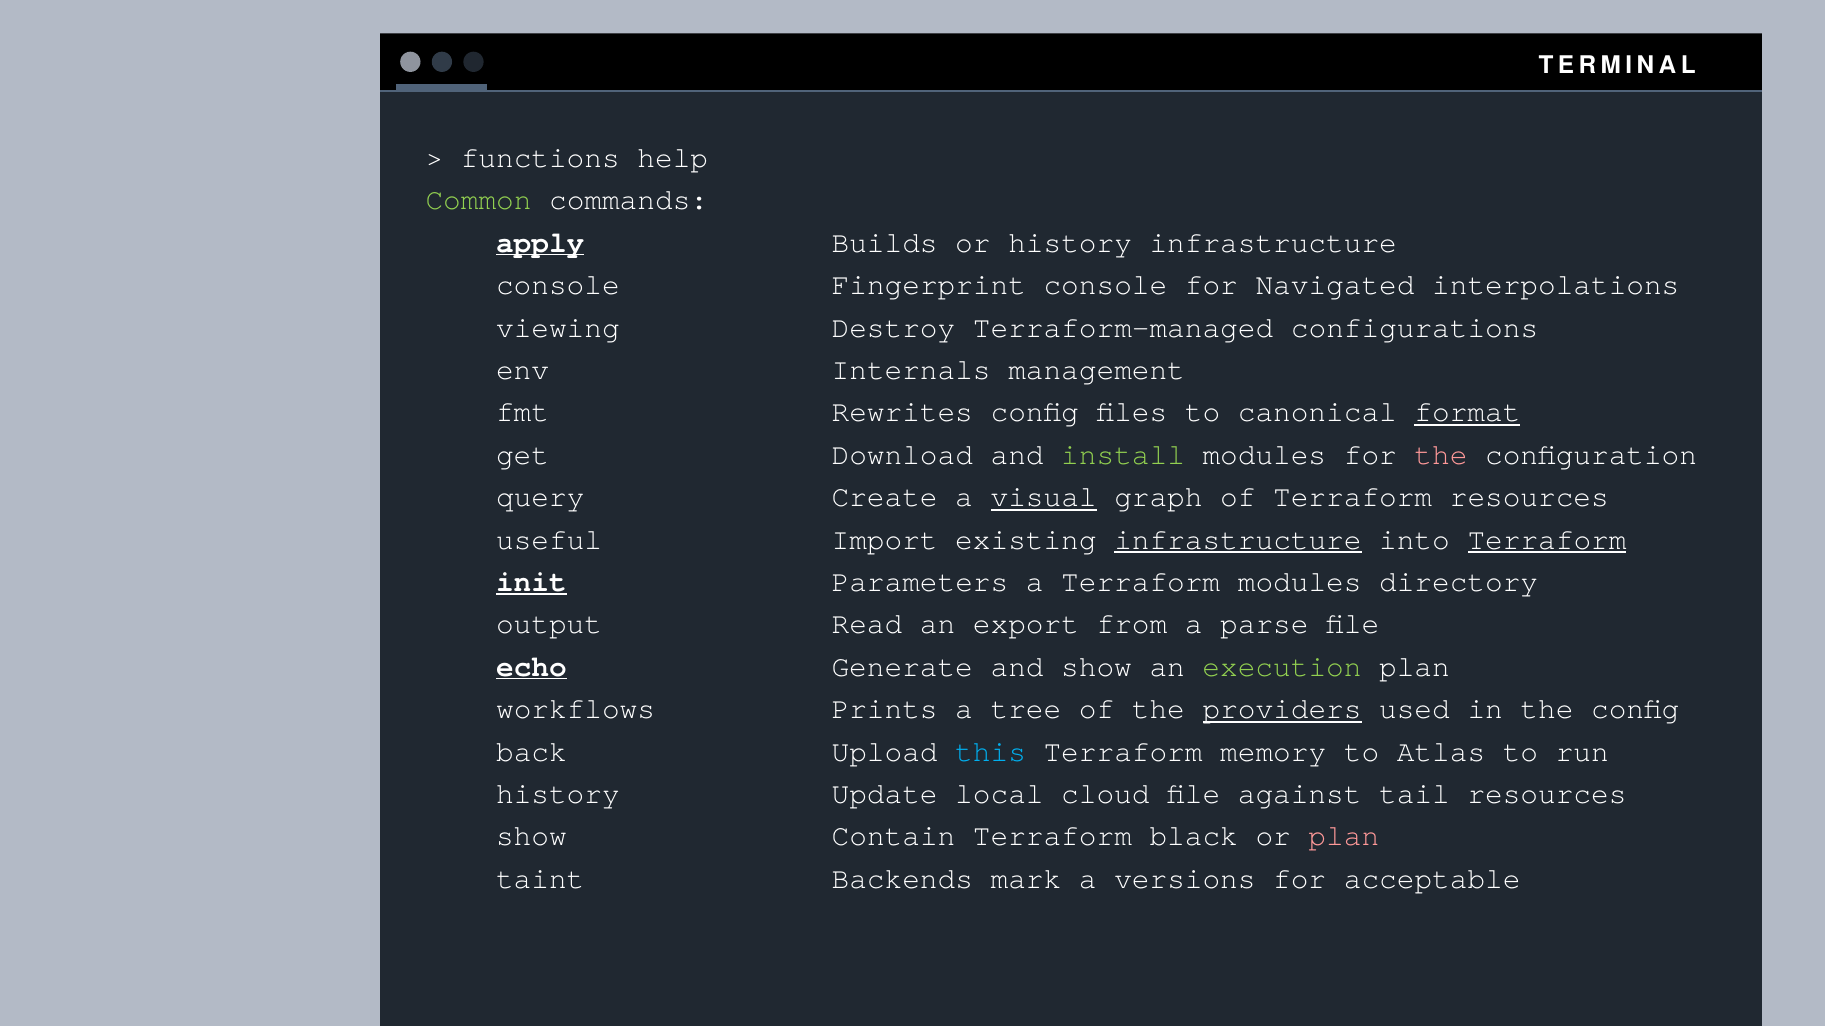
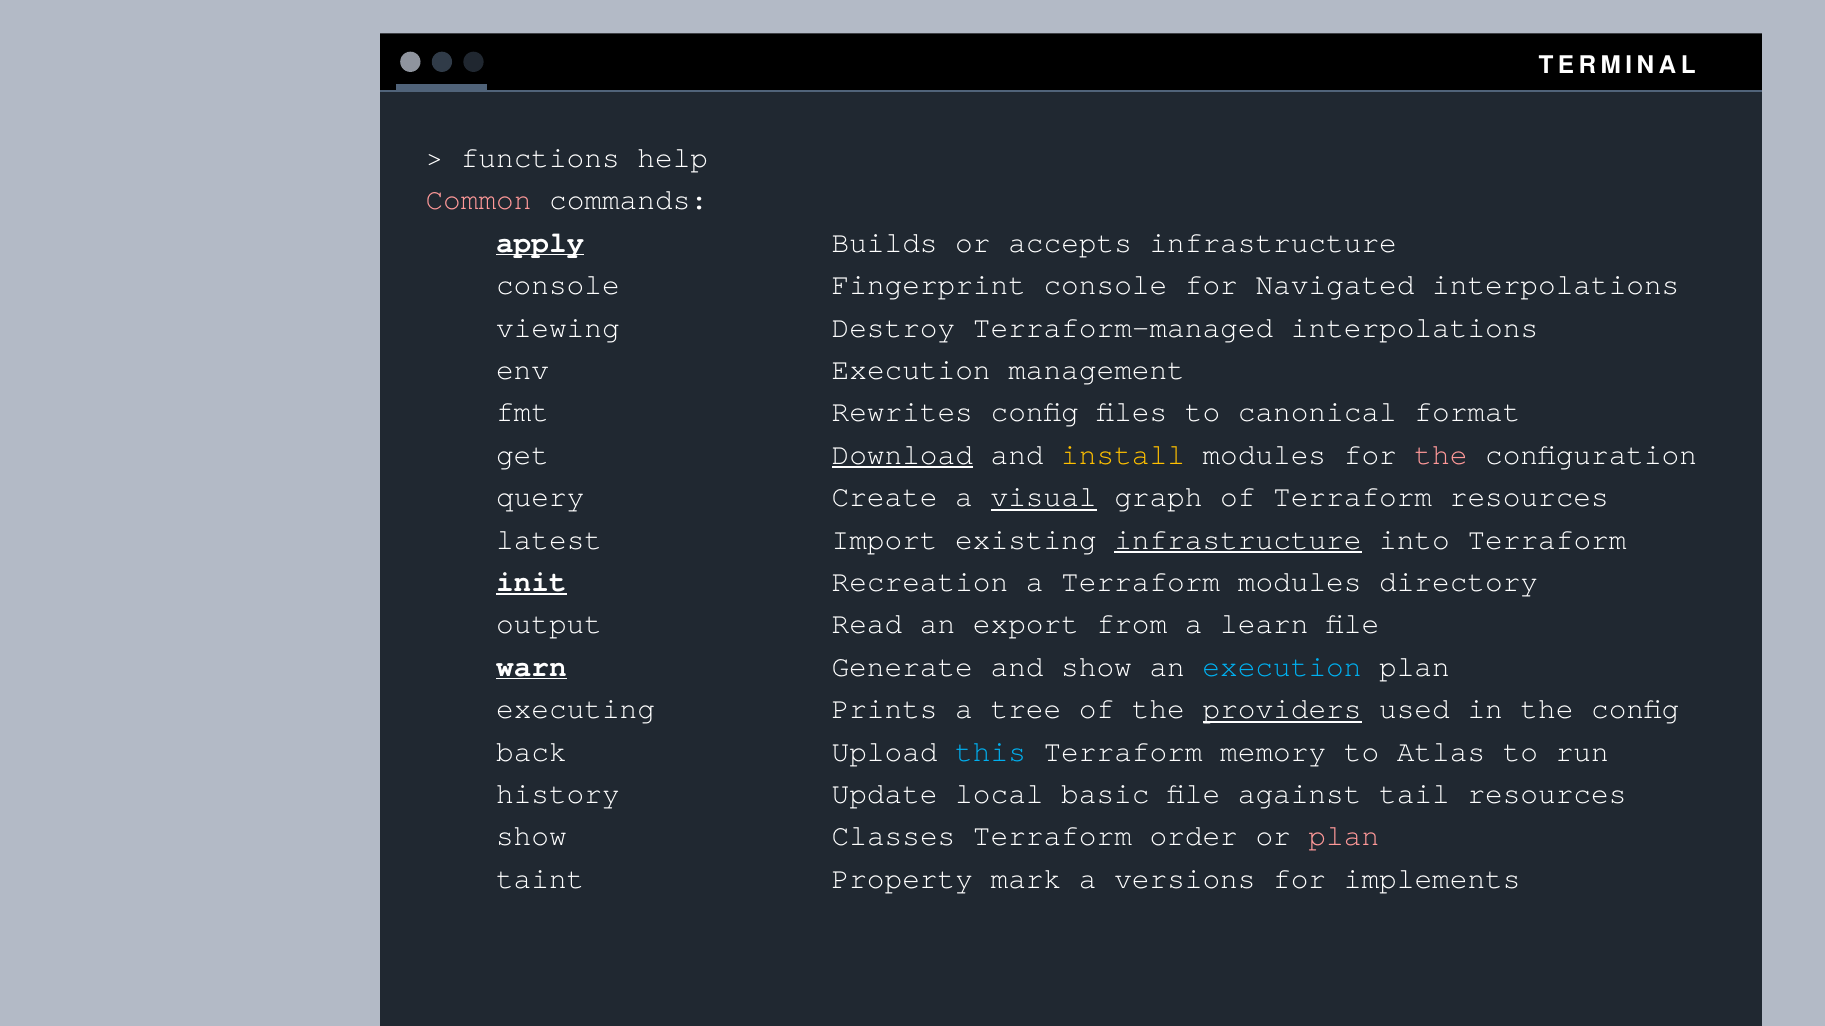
Common colour: light green -> pink
or history: history -> accepts
Terraform-managed configurations: configurations -> interpolations
env Internals: Internals -> Execution
format underline: present -> none
Download underline: none -> present
install colour: light green -> yellow
useful: useful -> latest
Terraform at (1547, 540) underline: present -> none
Parameters: Parameters -> Recreation
parse: parse -> learn
echo: echo -> warn
execution at (1282, 667) colour: light green -> light blue
workflows: workflows -> executing
cloud: cloud -> basic
Contain: Contain -> Classes
black: black -> order
Backends: Backends -> Property
acceptable: acceptable -> implements
